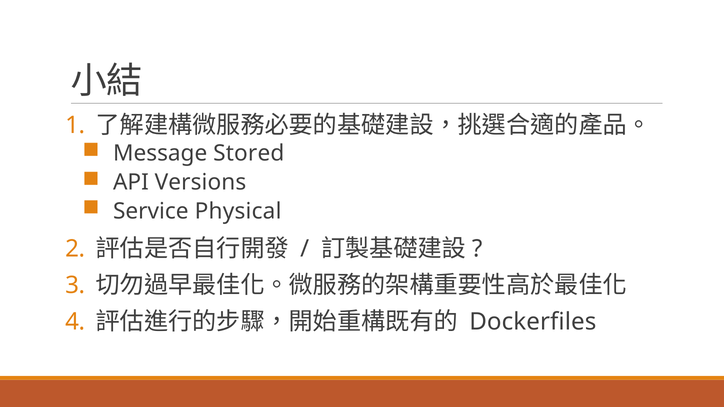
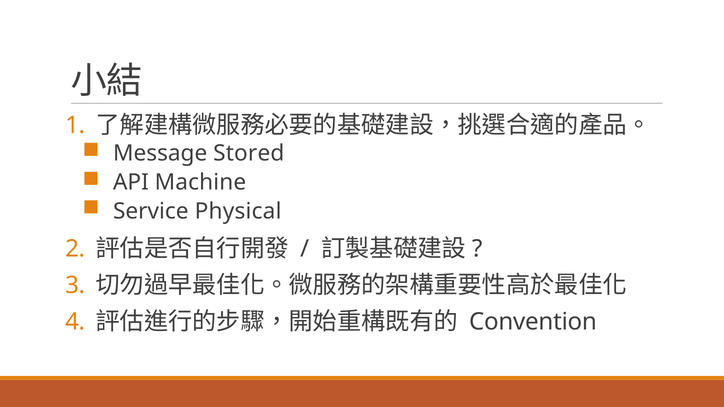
Versions: Versions -> Machine
Dockerfiles: Dockerfiles -> Convention
